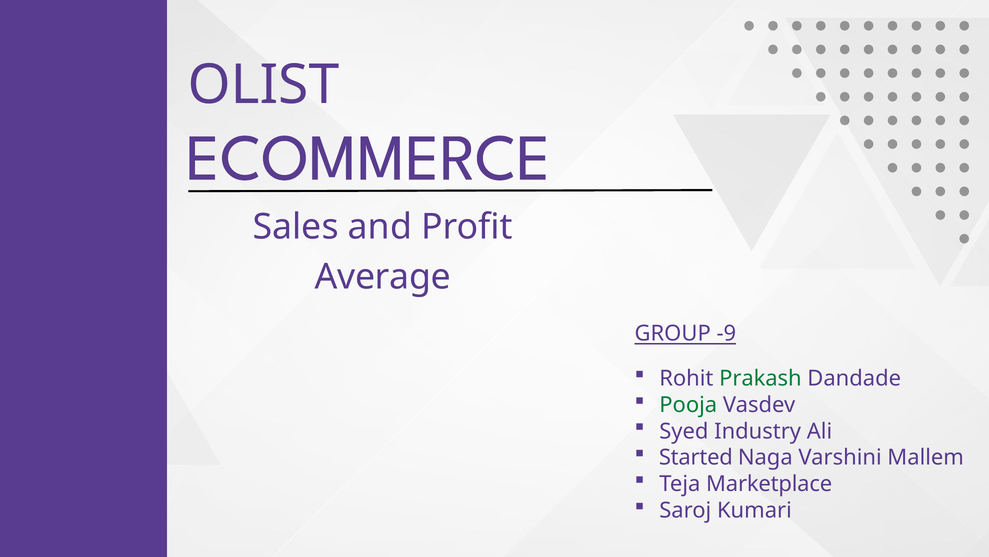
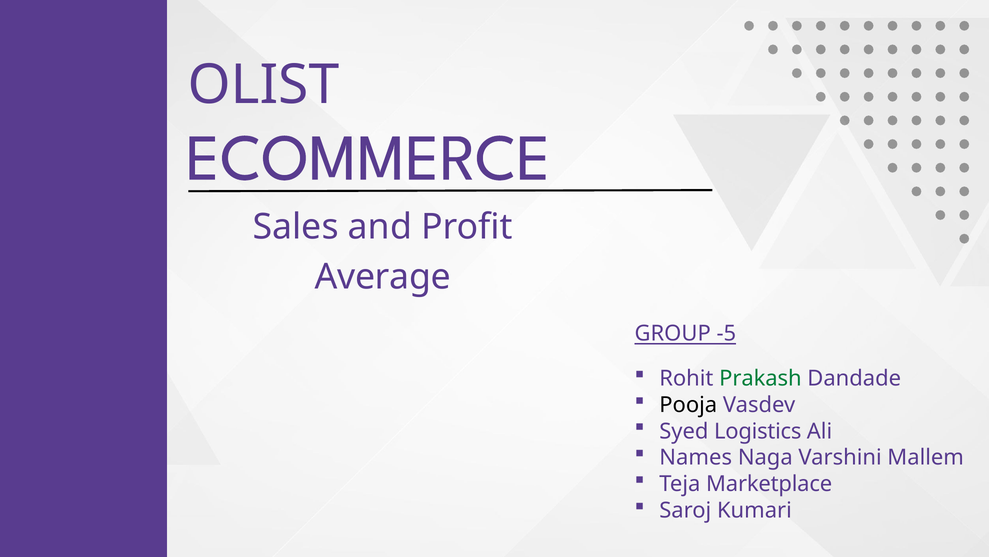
-9: -9 -> -5
Pooja colour: green -> black
Industry: Industry -> Logistics
Started: Started -> Names
